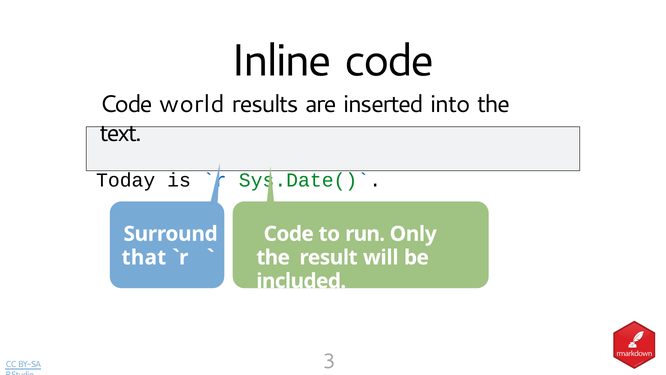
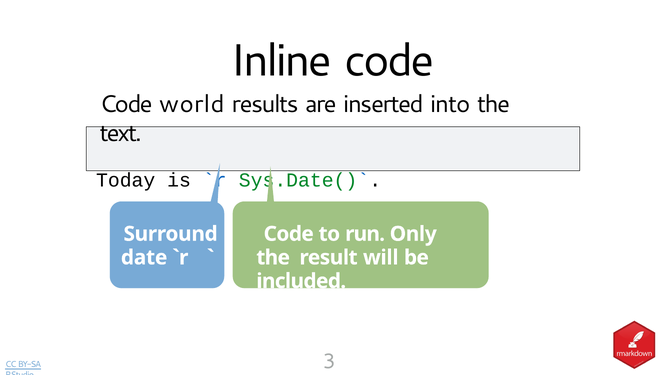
that: that -> date
